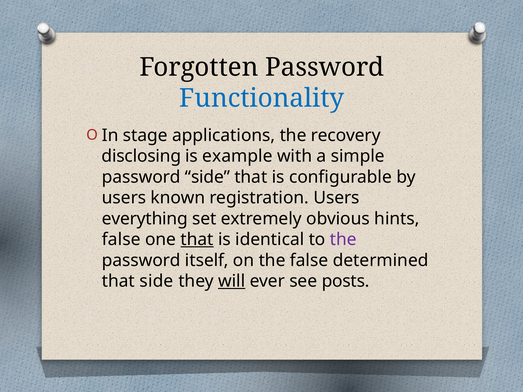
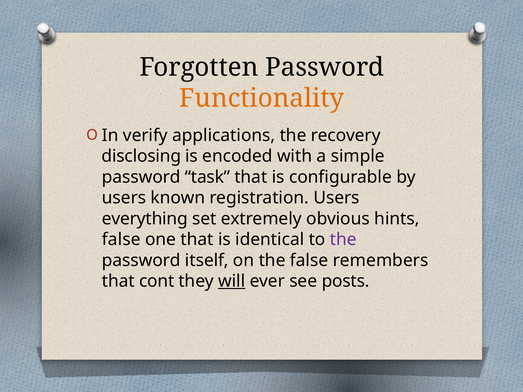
Functionality colour: blue -> orange
stage: stage -> verify
example: example -> encoded
password side: side -> task
that at (197, 240) underline: present -> none
determined: determined -> remembers
that side: side -> cont
